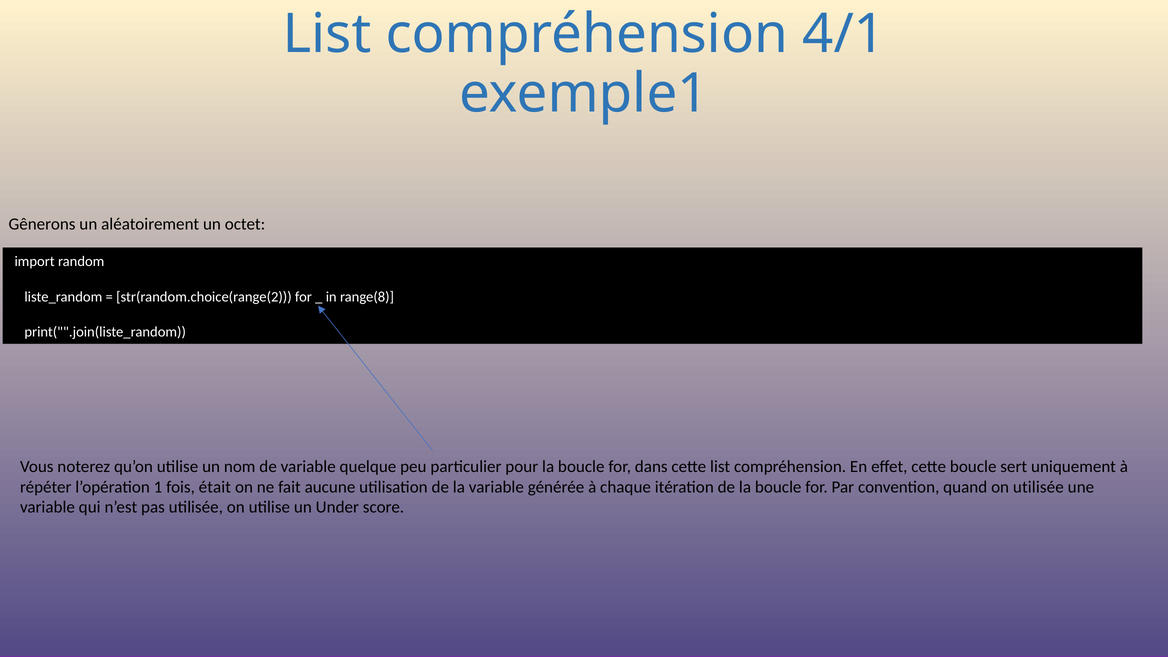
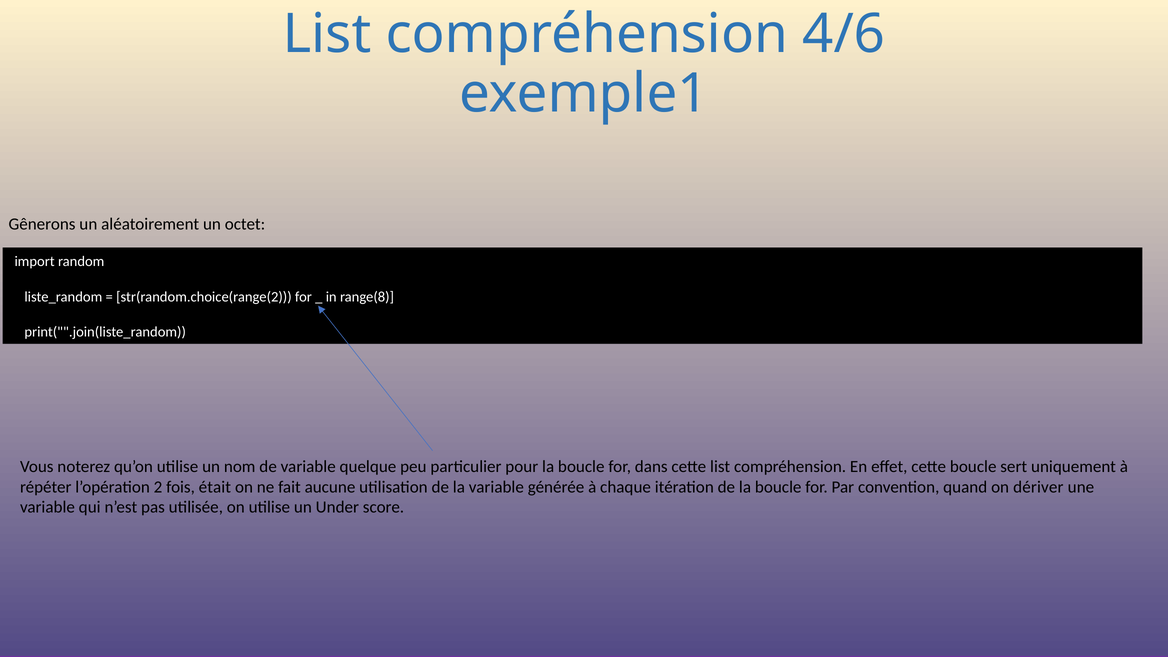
4/1: 4/1 -> 4/6
1: 1 -> 2
on utilisée: utilisée -> dériver
